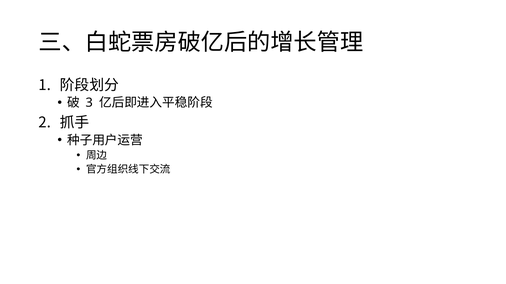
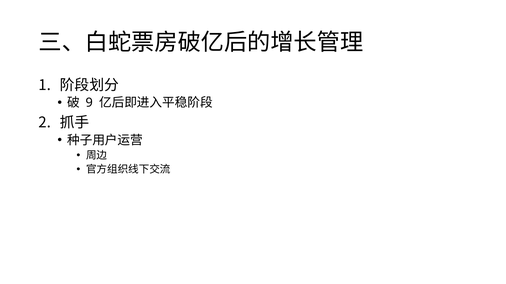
3: 3 -> 9
